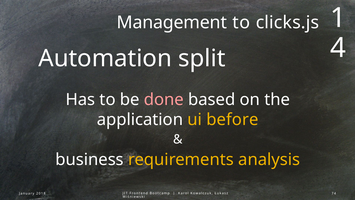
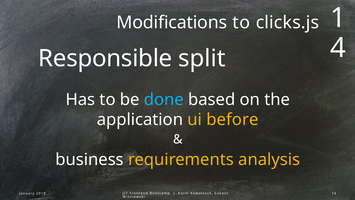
Management: Management -> Modifications
Automation: Automation -> Responsible
done colour: pink -> light blue
